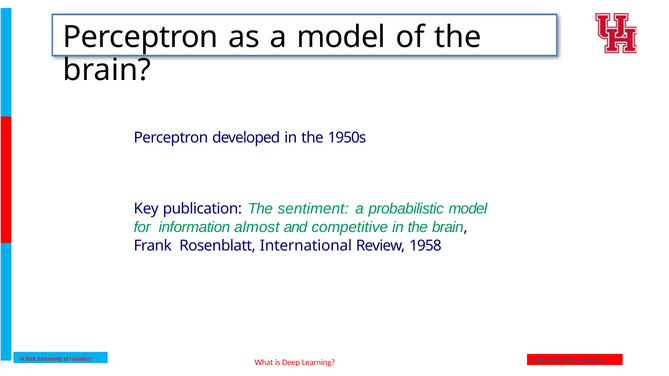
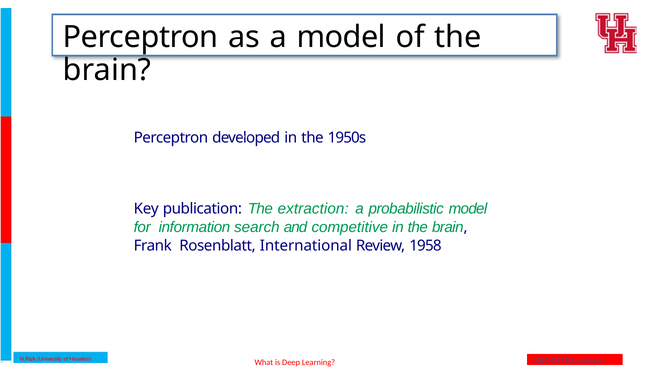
sentiment: sentiment -> extraction
almost: almost -> search
